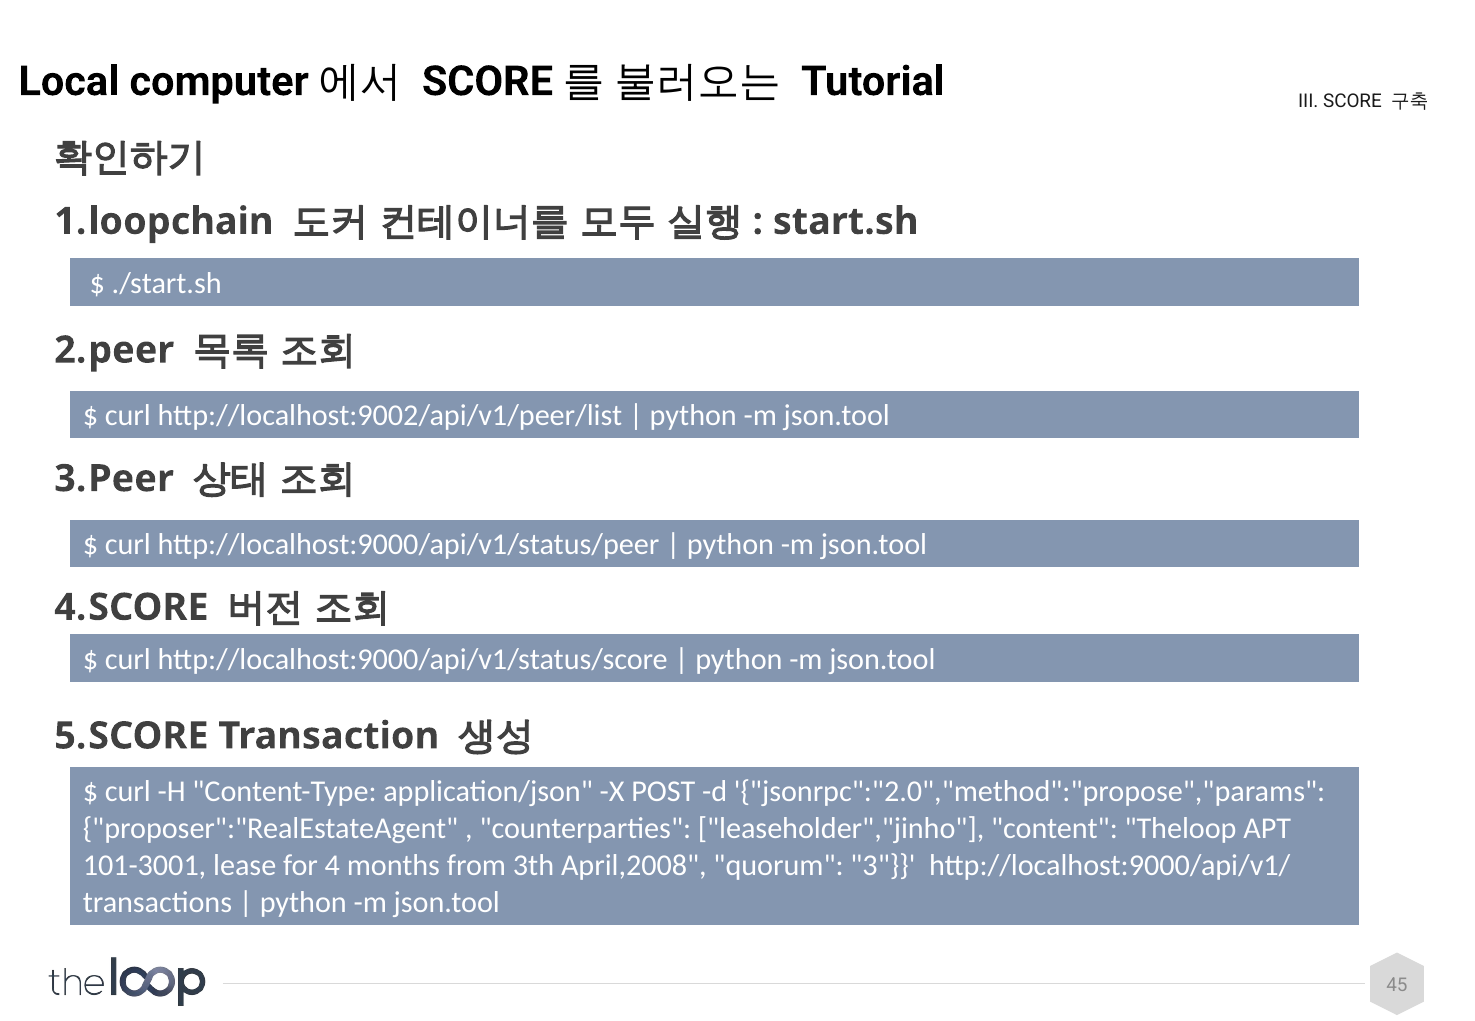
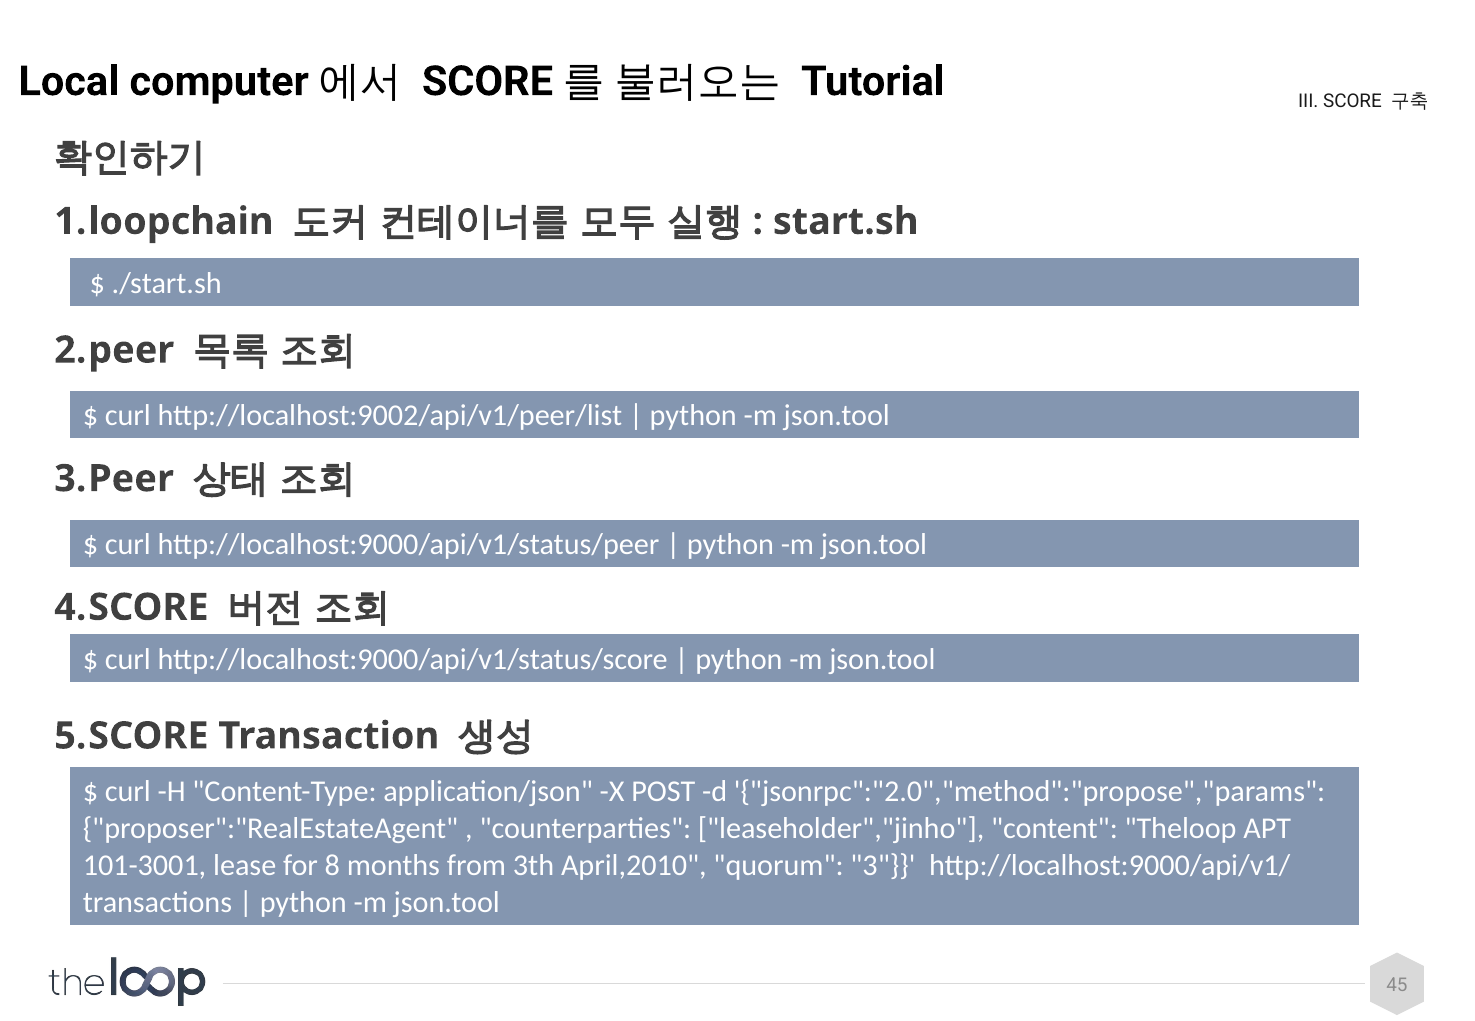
4: 4 -> 8
April,2008: April,2008 -> April,2010
